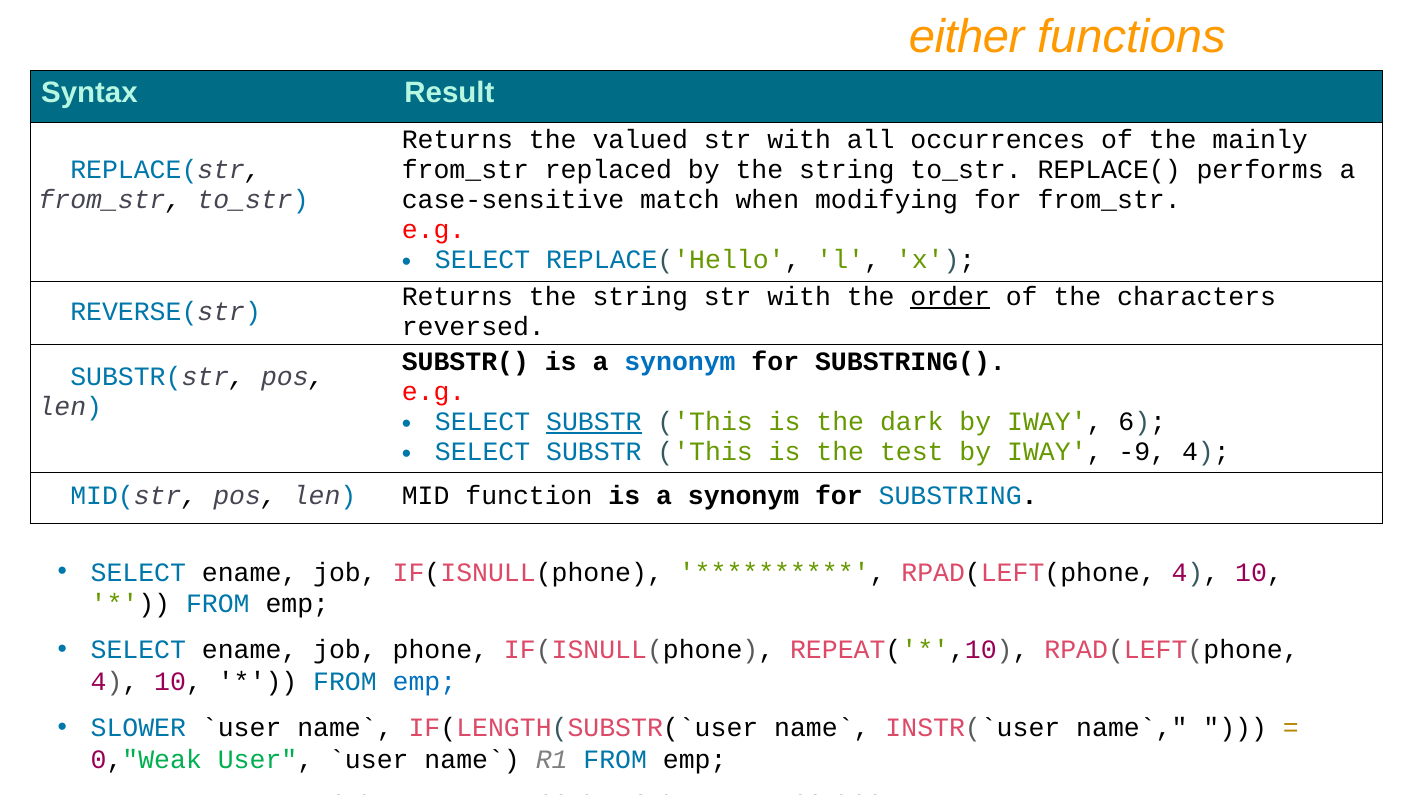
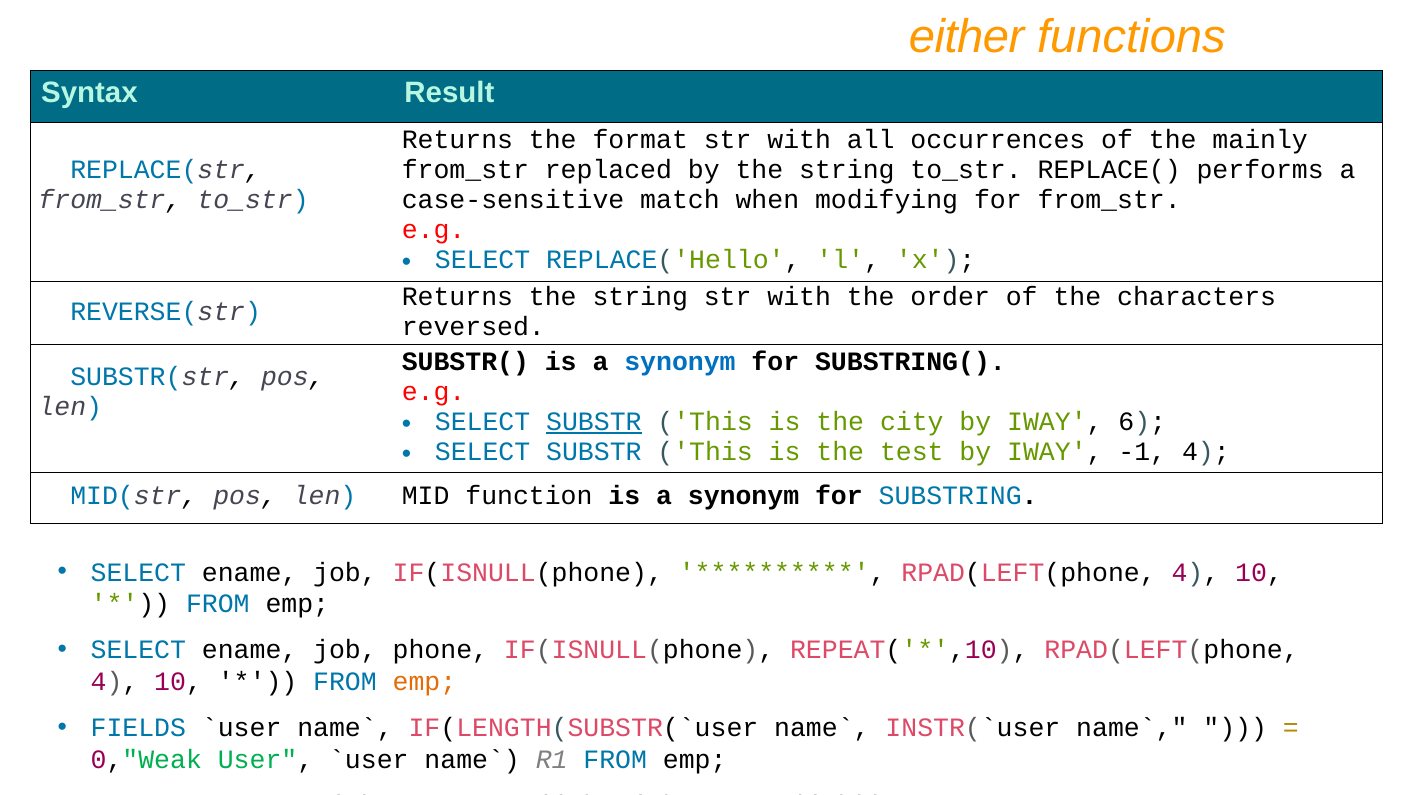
valued: valued -> format
order underline: present -> none
dark: dark -> city
-9: -9 -> -1
emp at (424, 682) colour: blue -> orange
SLOWER: SLOWER -> FIELDS
